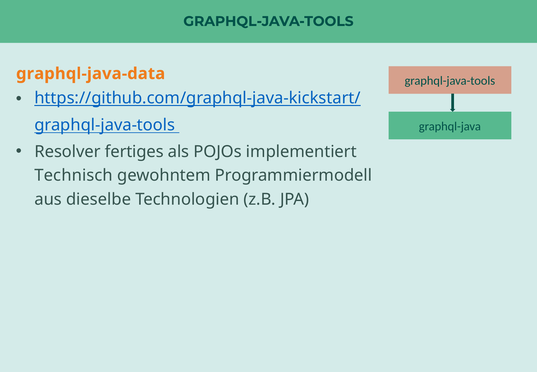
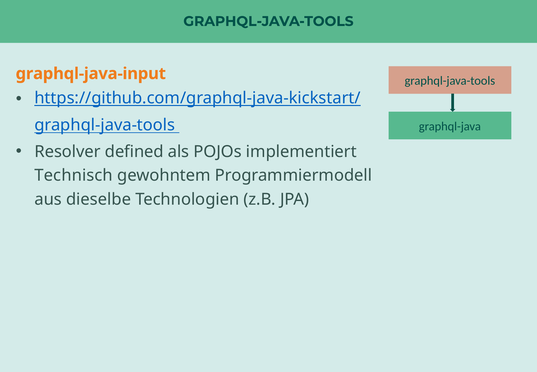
graphql-java-data: graphql-java-data -> graphql-java-input
fertiges: fertiges -> defined
